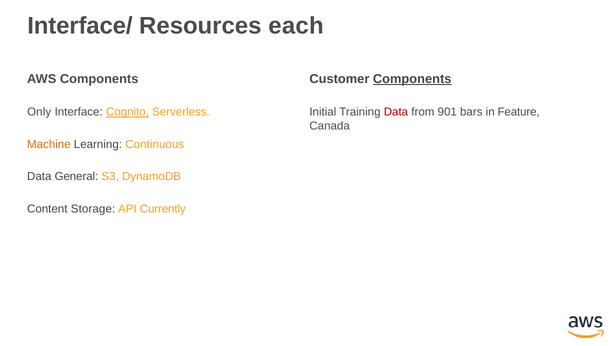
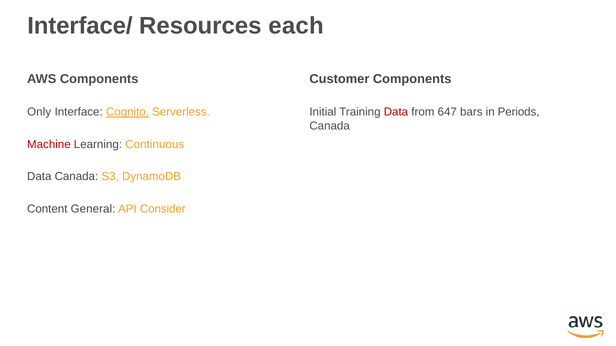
Components at (412, 79) underline: present -> none
901: 901 -> 647
Feature: Feature -> Periods
Machine colour: orange -> red
Data General: General -> Canada
Storage: Storage -> General
Currently: Currently -> Consider
